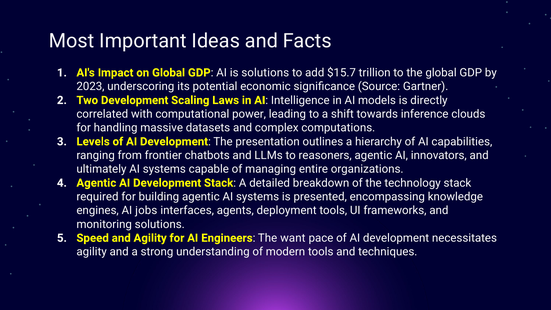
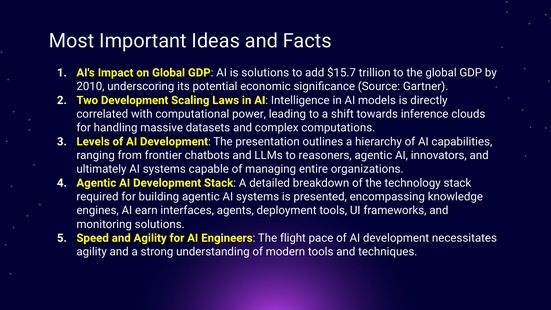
2023: 2023 -> 2010
jobs: jobs -> earn
want: want -> flight
